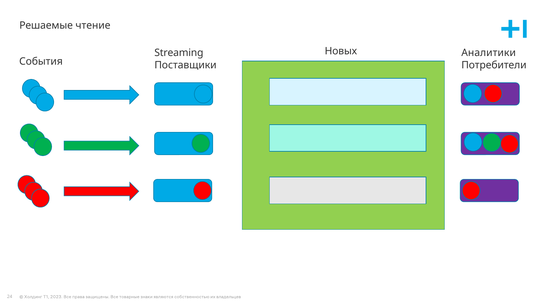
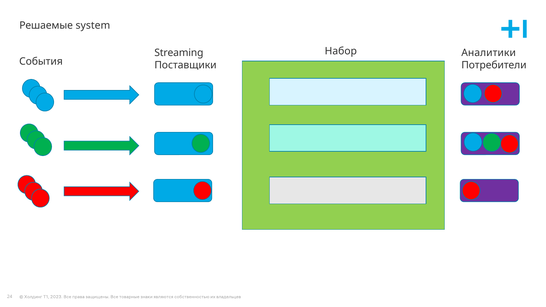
чтение: чтение -> system
Новых: Новых -> Набор
